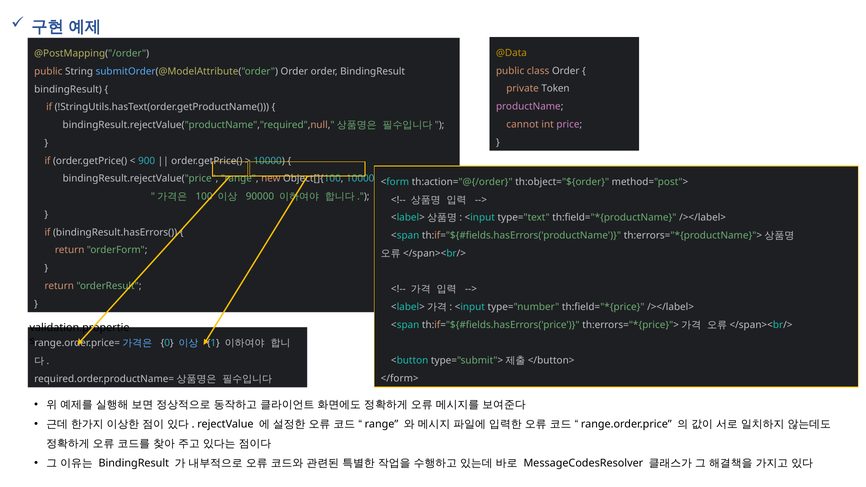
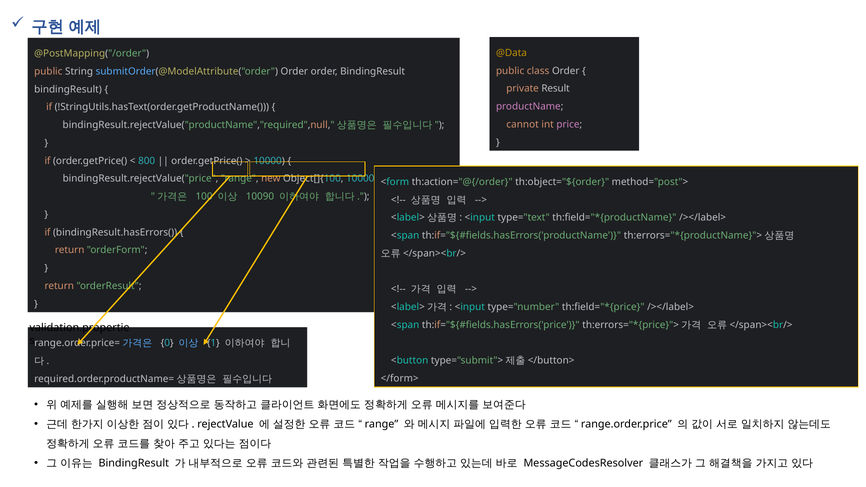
Token: Token -> Result
900: 900 -> 800
90000: 90000 -> 10090
